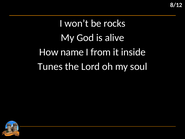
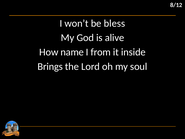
rocks: rocks -> bless
Tunes: Tunes -> Brings
